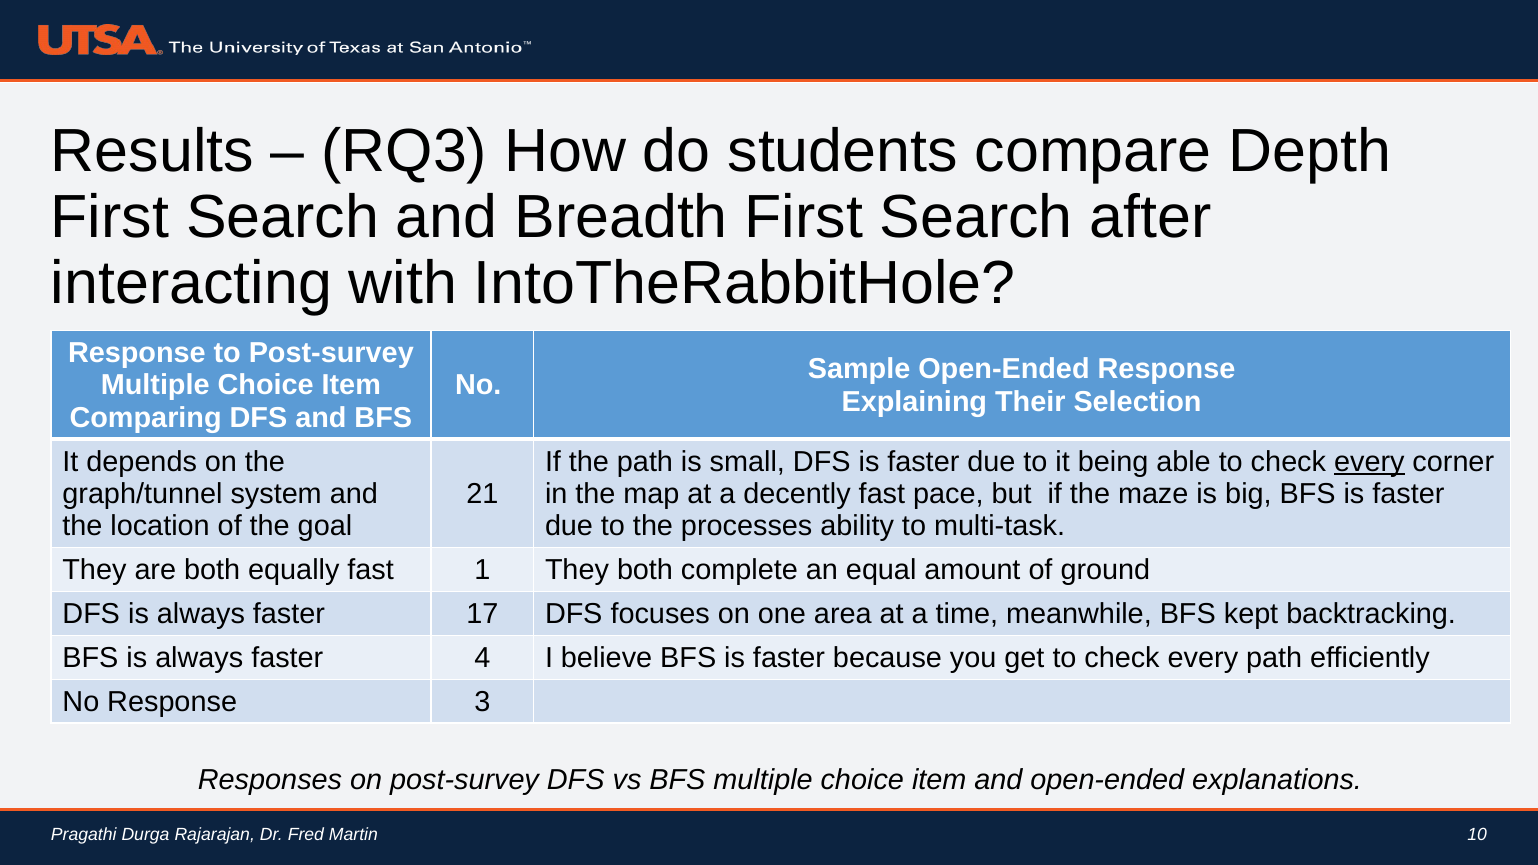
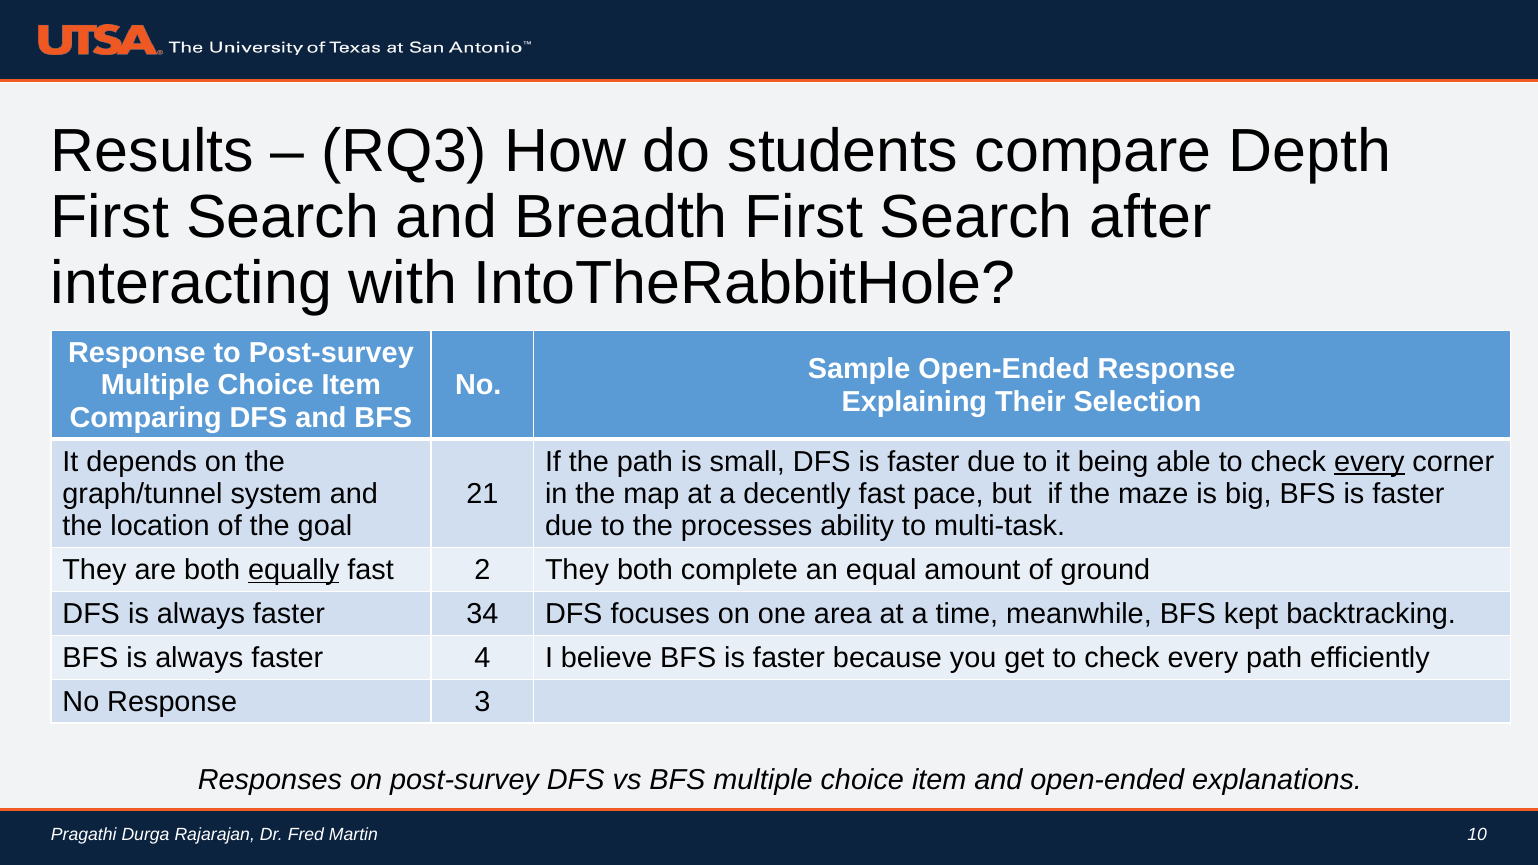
equally underline: none -> present
1: 1 -> 2
17: 17 -> 34
